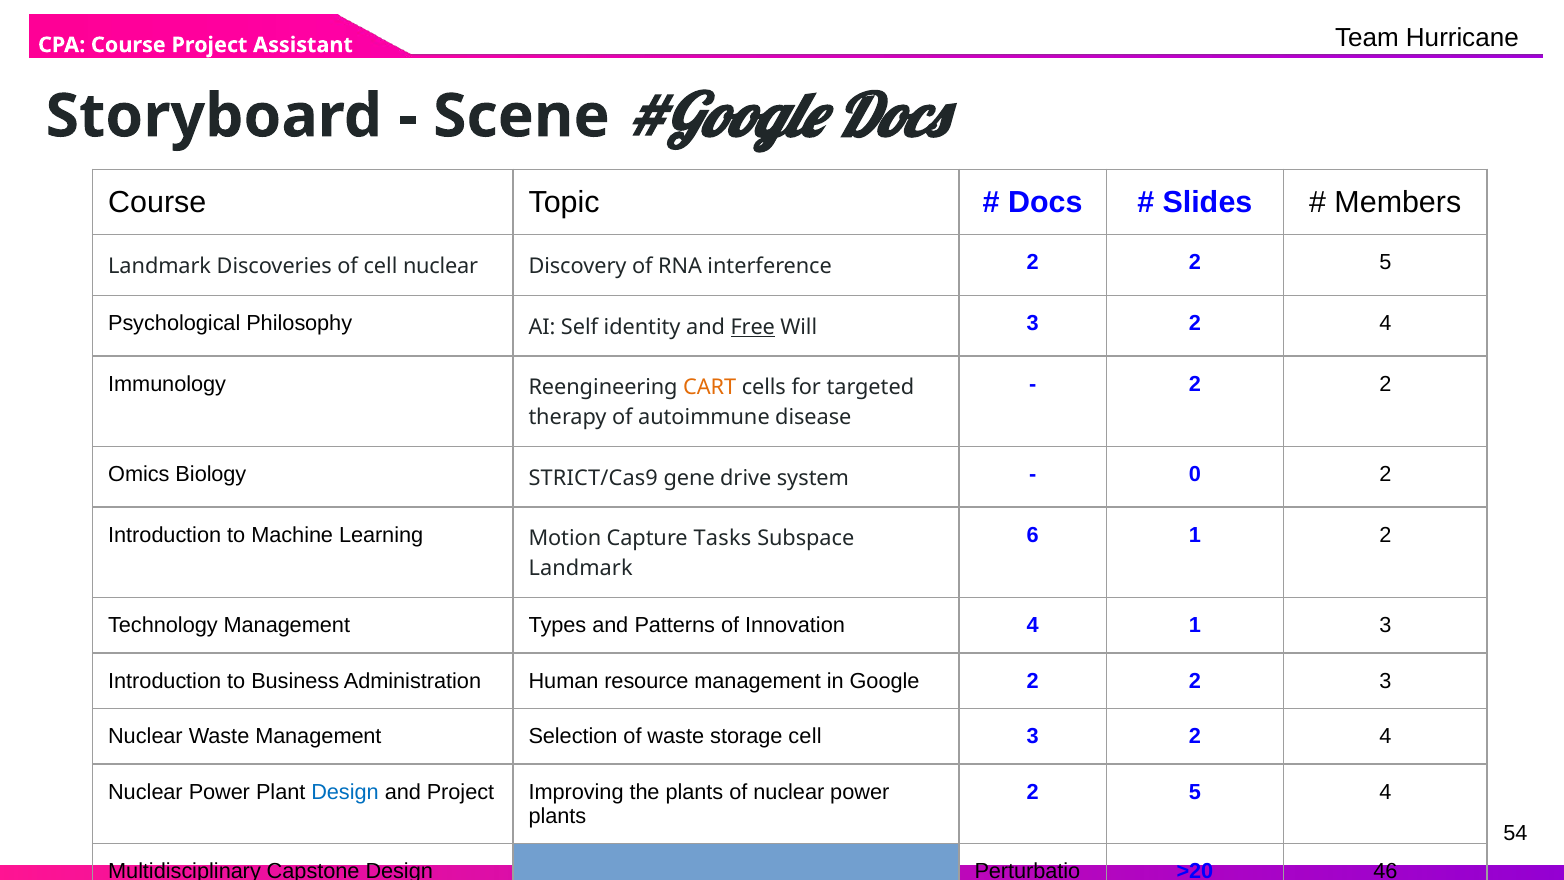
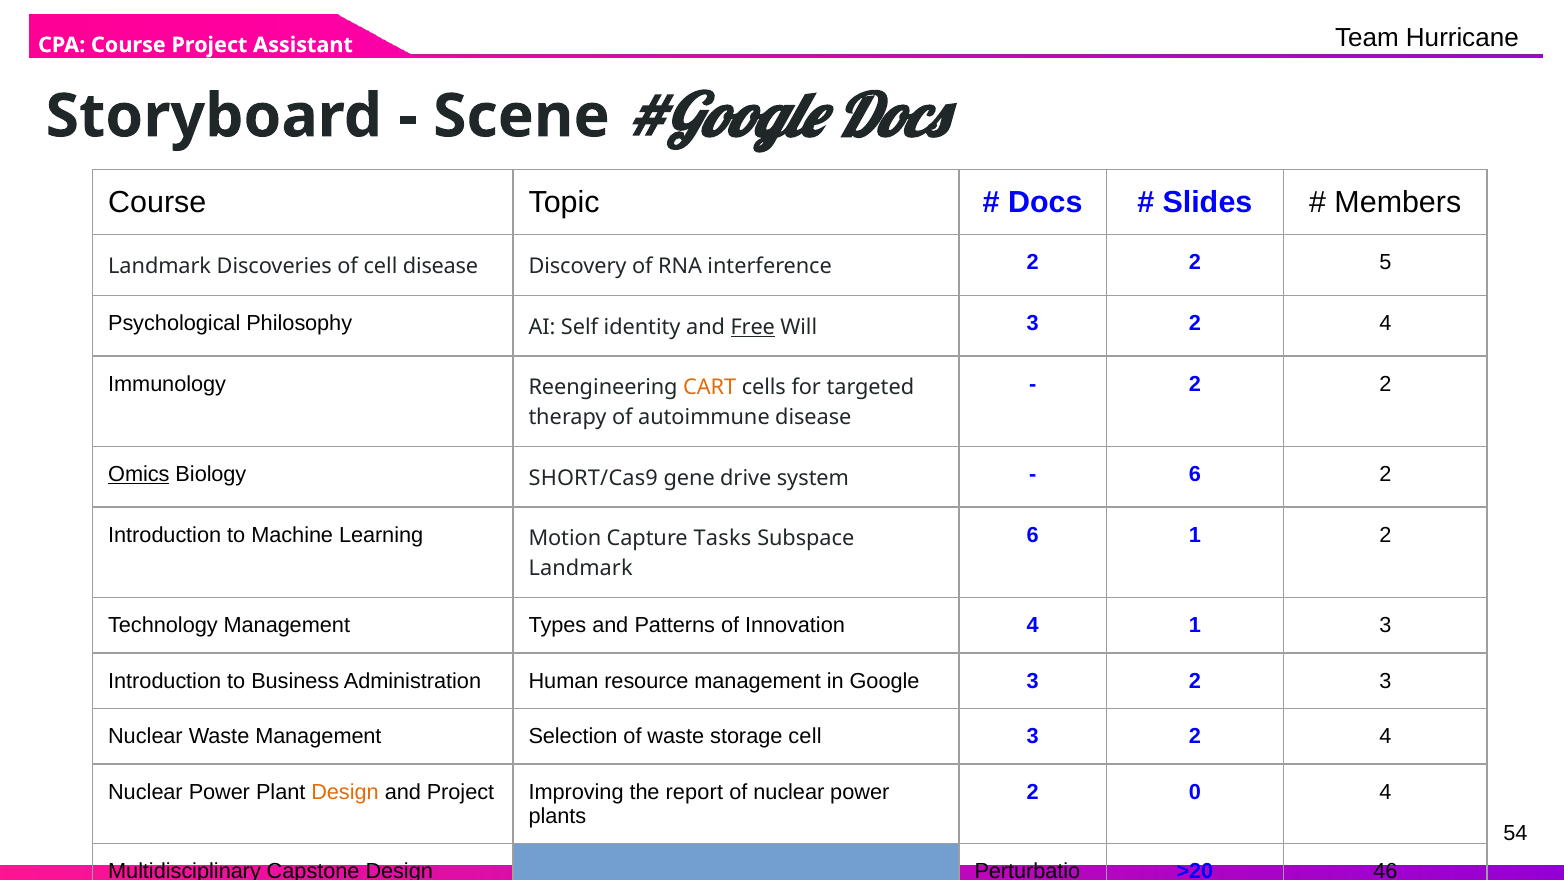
cell nuclear: nuclear -> disease
Omics underline: none -> present
STRICT/Cas9: STRICT/Cas9 -> SHORT/Cas9
0 at (1195, 474): 0 -> 6
Google 2: 2 -> 3
Design at (345, 792) colour: blue -> orange
the plants: plants -> report
5 at (1195, 792): 5 -> 0
